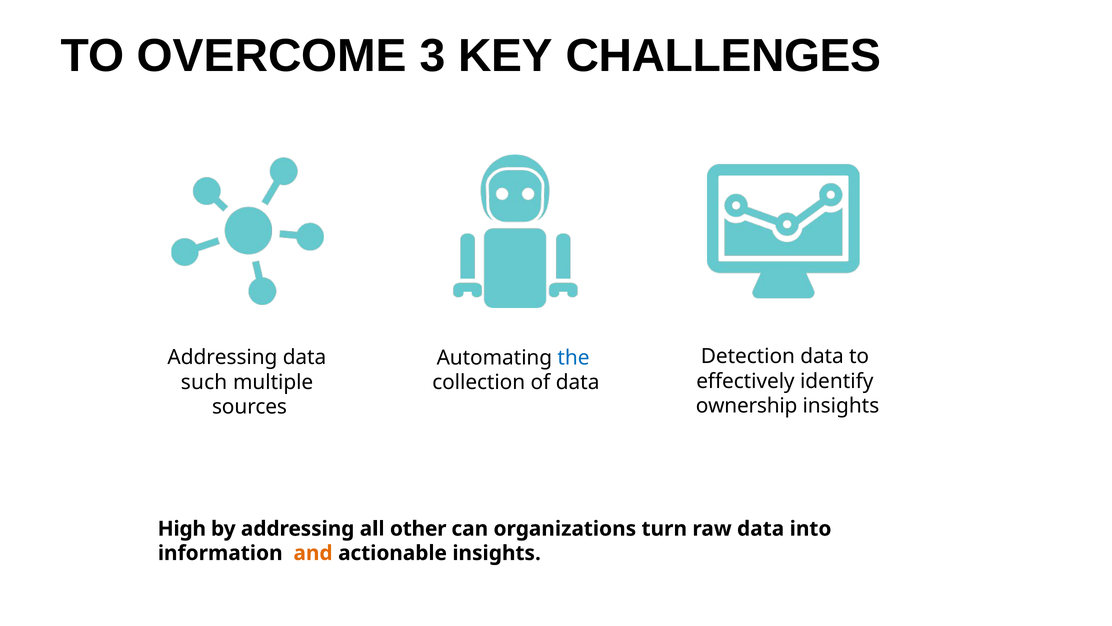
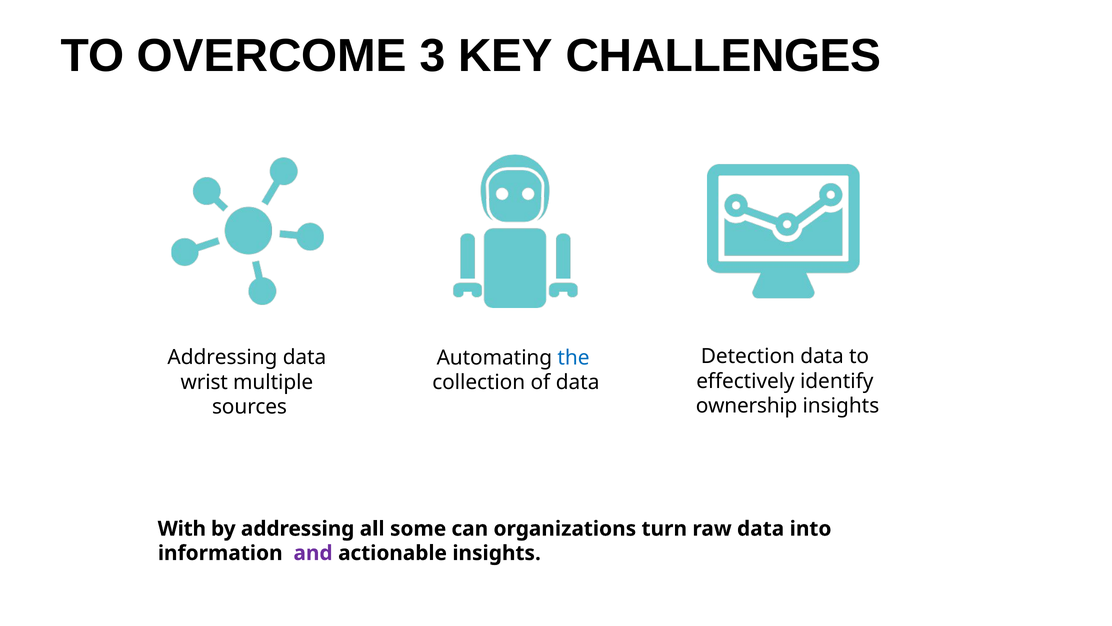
such: such -> wrist
High: High -> With
other: other -> some
and colour: orange -> purple
